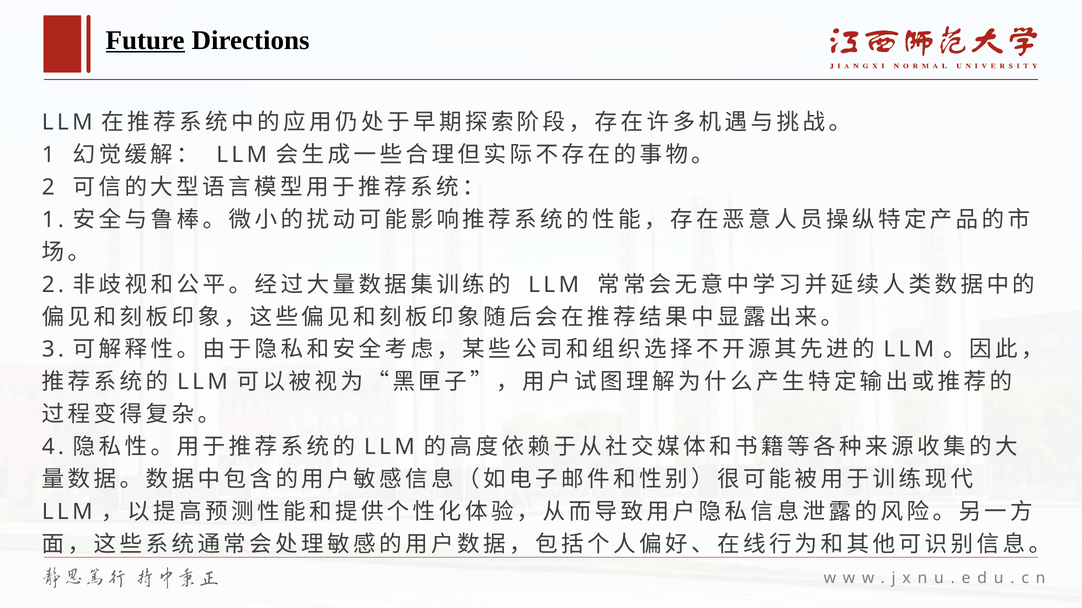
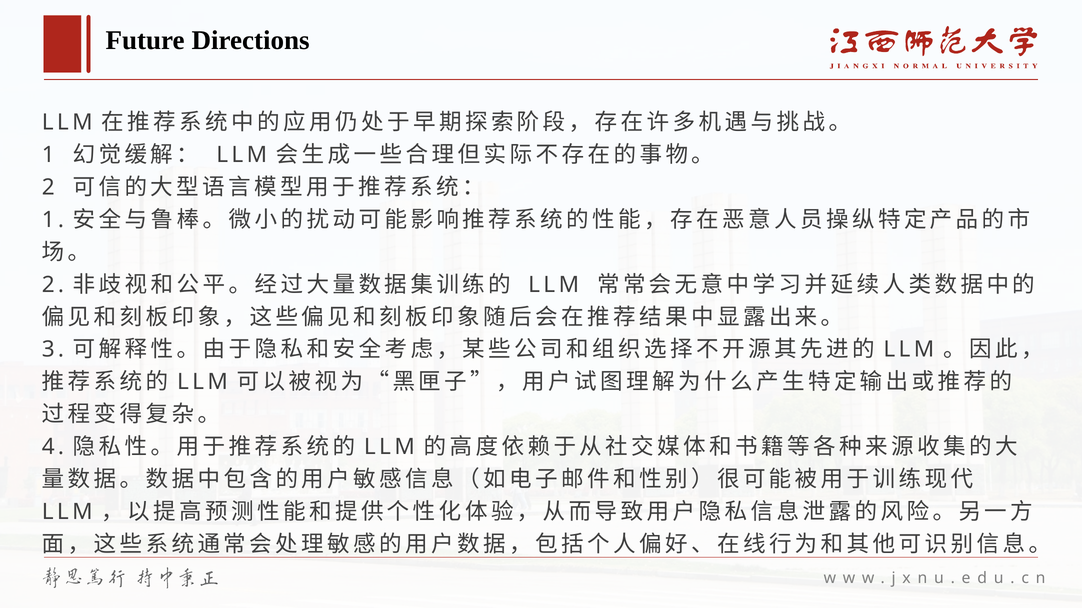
Future underline: present -> none
